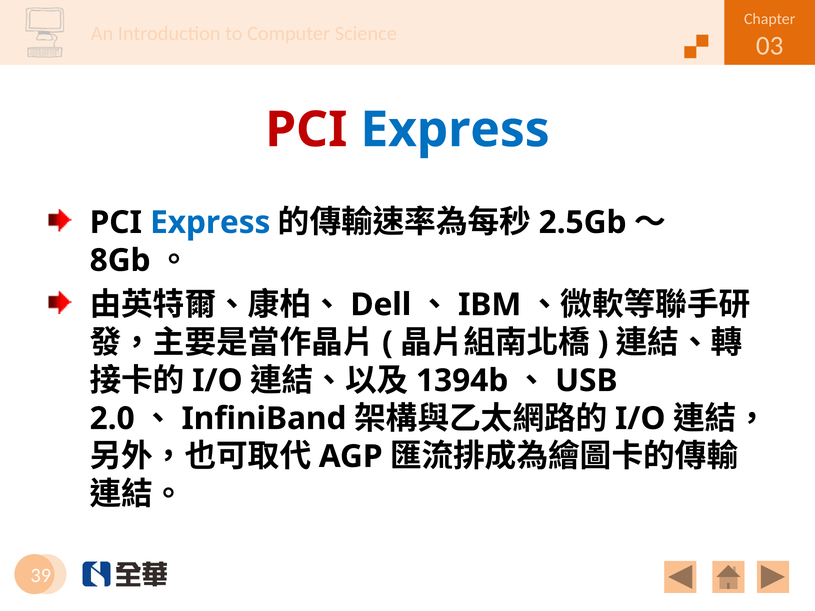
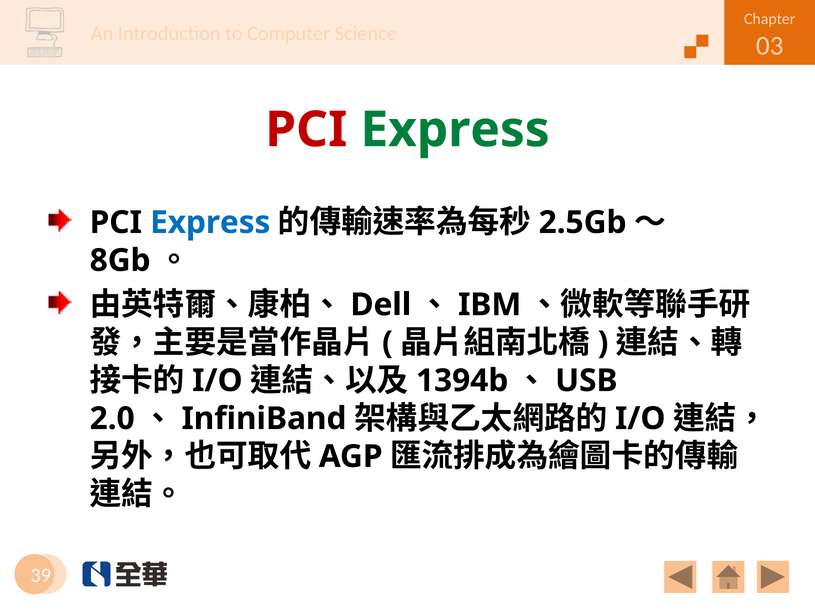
Express at (455, 130) colour: blue -> green
